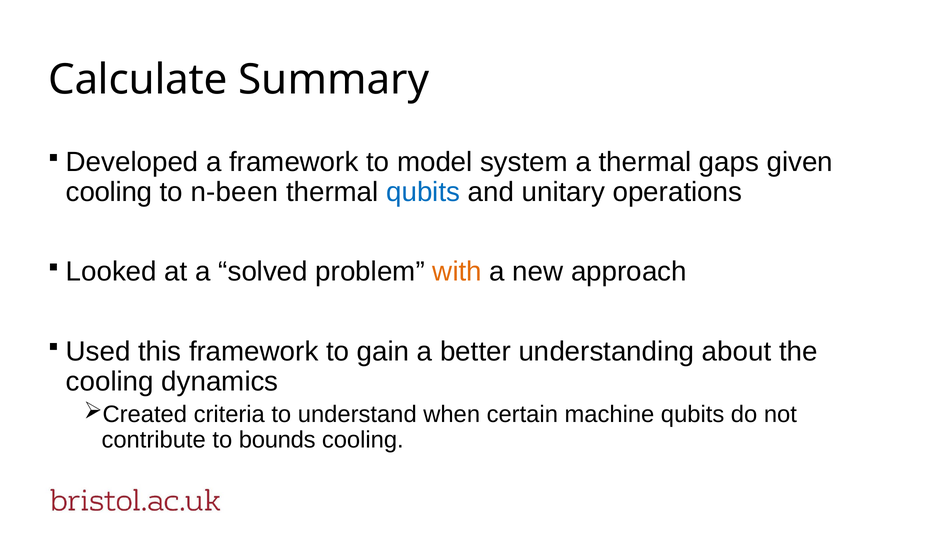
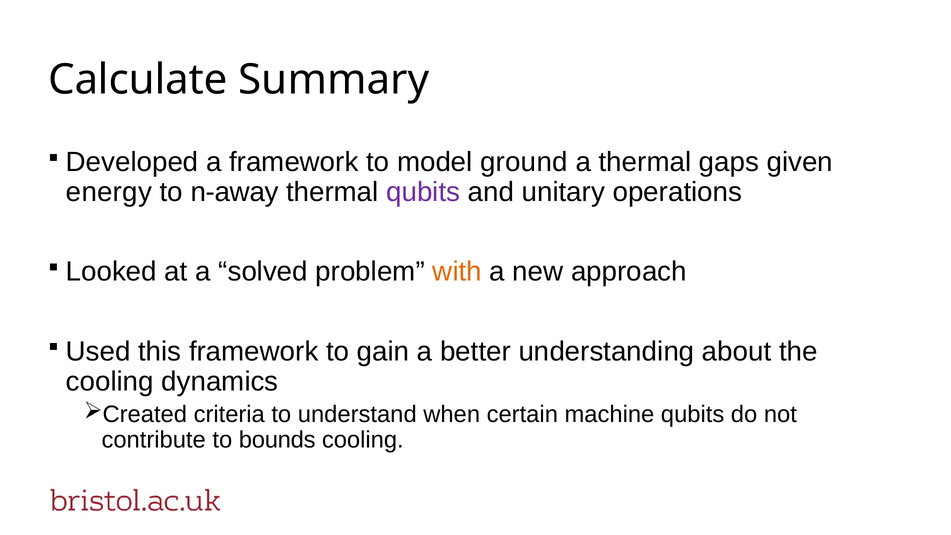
system: system -> ground
cooling at (109, 192): cooling -> energy
n-been: n-been -> n-away
qubits at (423, 192) colour: blue -> purple
